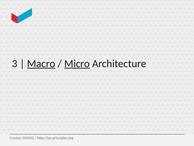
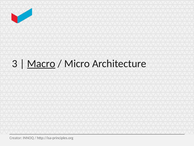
Micro underline: present -> none
